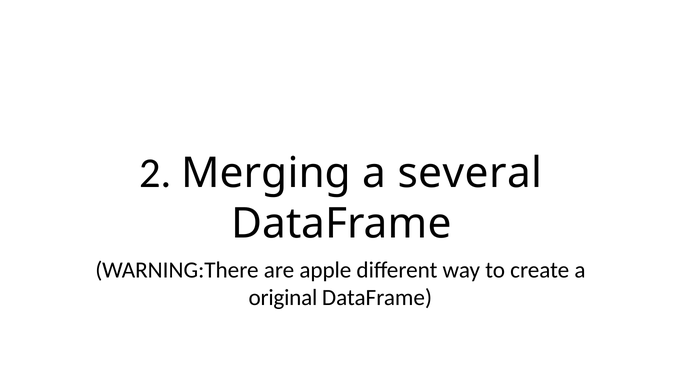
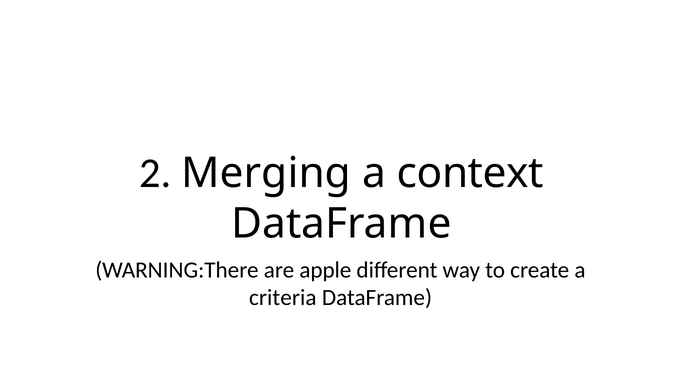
several: several -> context
original: original -> criteria
